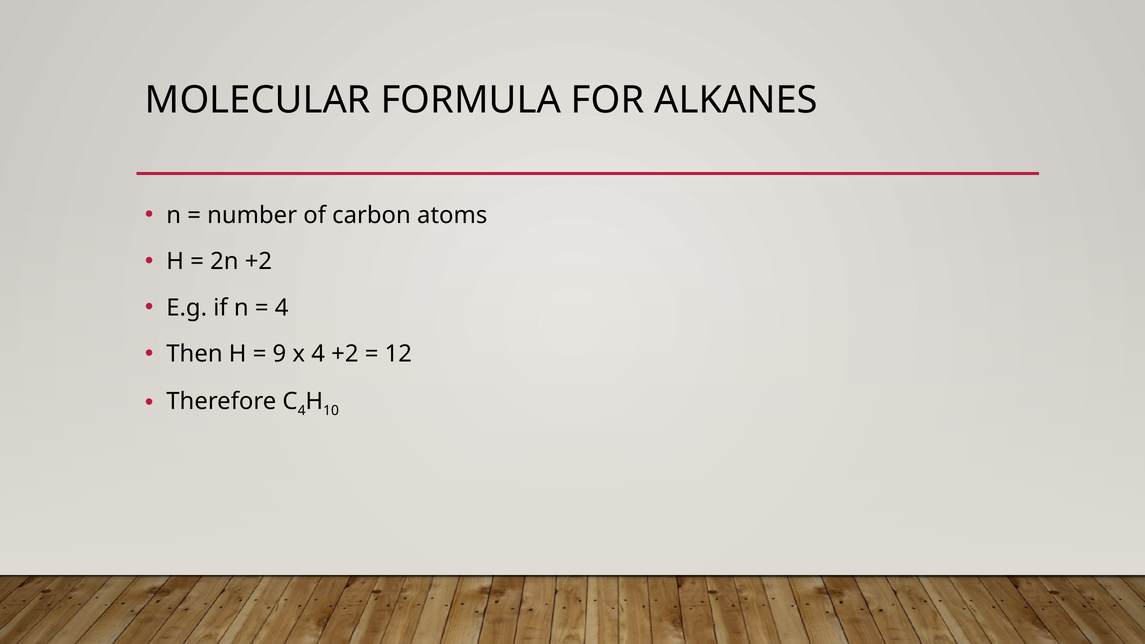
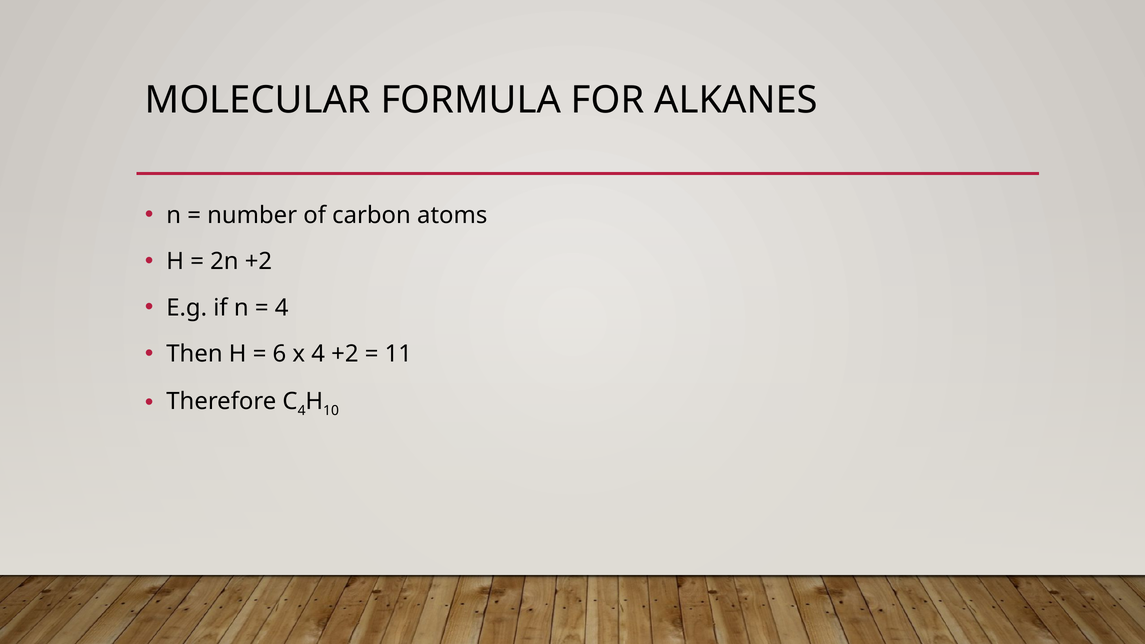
9: 9 -> 6
12: 12 -> 11
